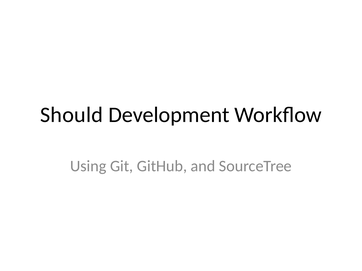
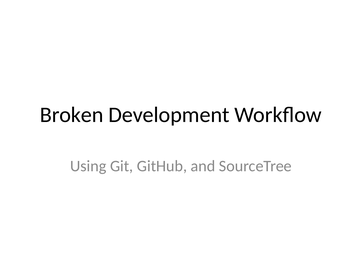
Should: Should -> Broken
